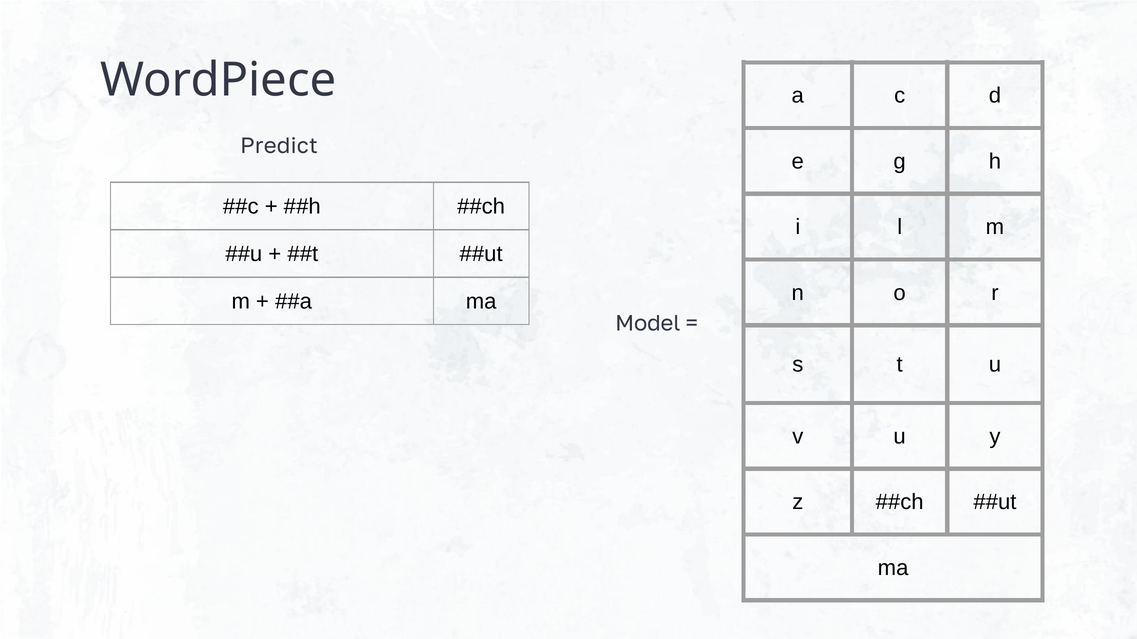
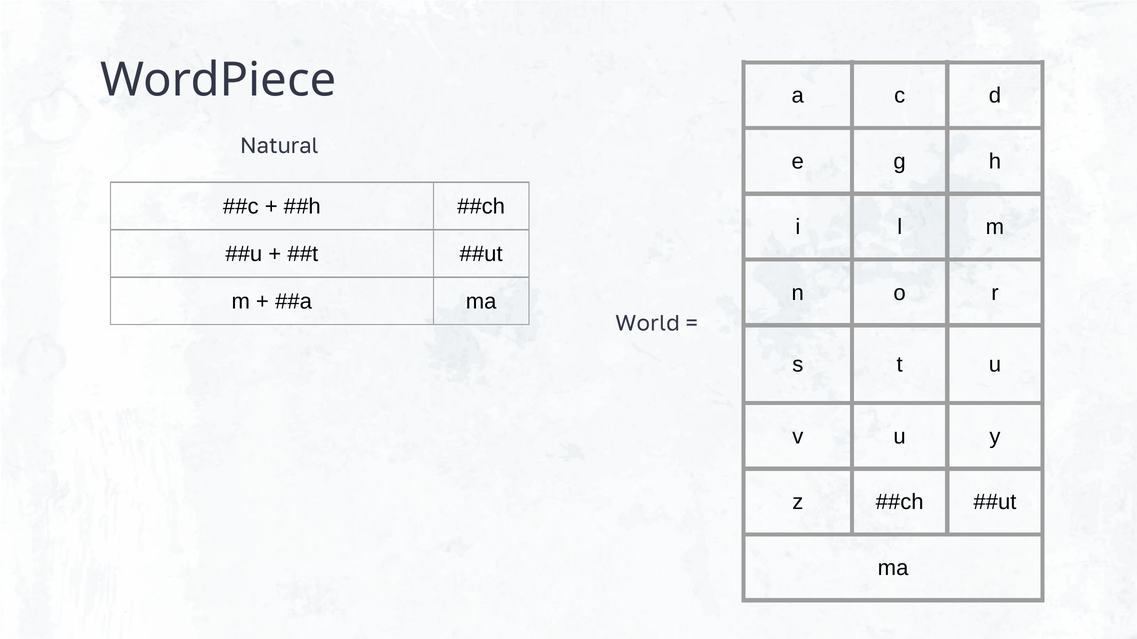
Predict: Predict -> Natural
Model: Model -> World
